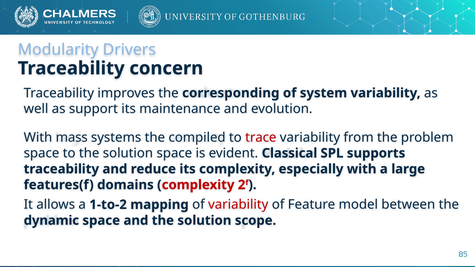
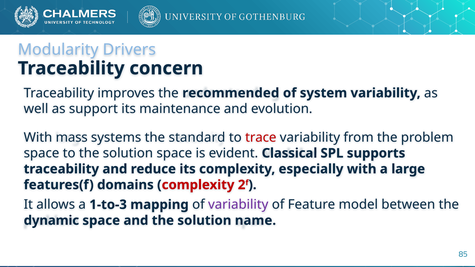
corresponding: corresponding -> recommended
compiled: compiled -> standard
1-to-2: 1-to-2 -> 1-to-3
variability at (238, 205) colour: red -> purple
scope: scope -> name
